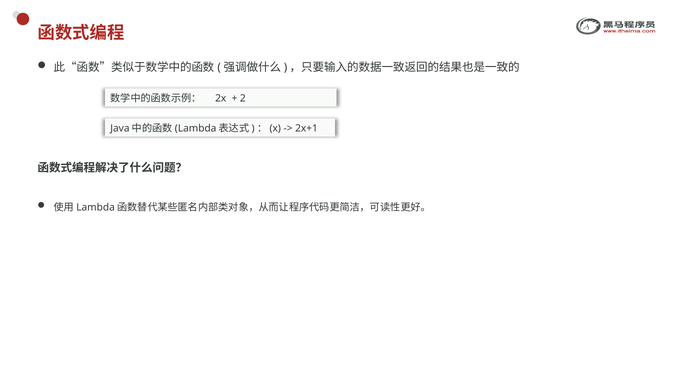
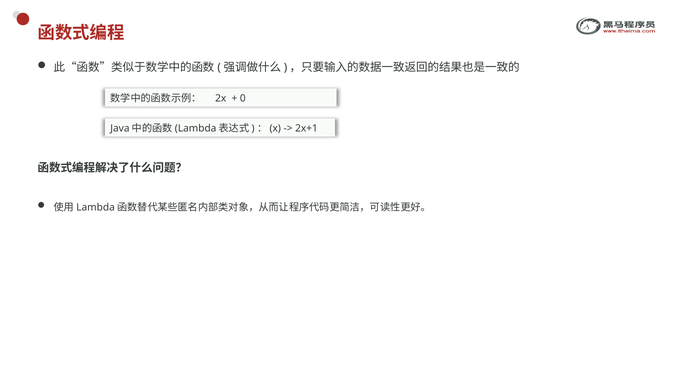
2: 2 -> 0
